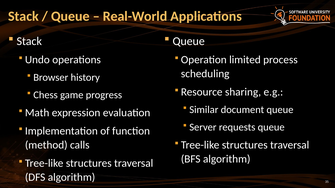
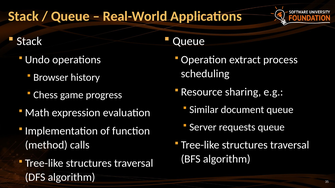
limited: limited -> extract
